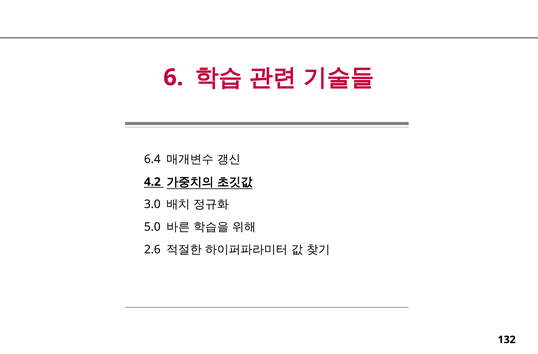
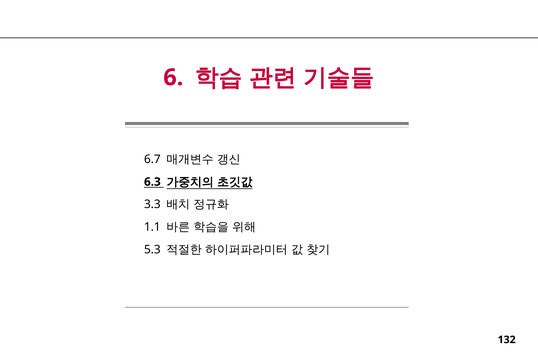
6.4: 6.4 -> 6.7
4.2: 4.2 -> 6.3
3.0: 3.0 -> 3.3
5.0: 5.0 -> 1.1
2.6: 2.6 -> 5.3
